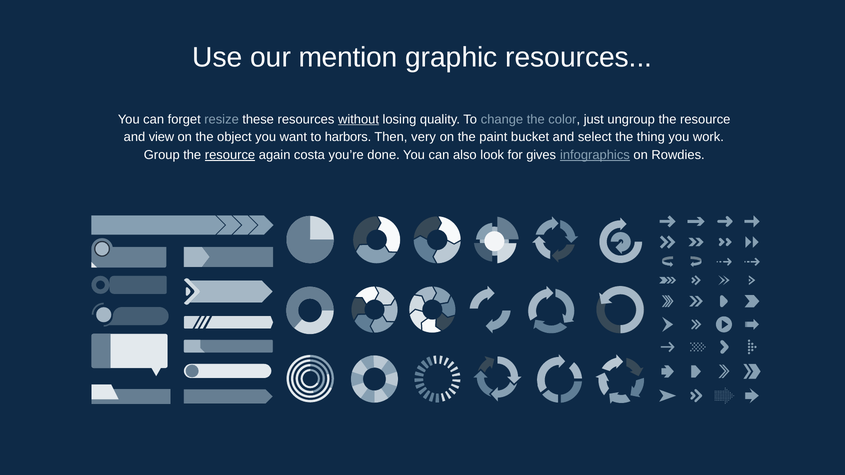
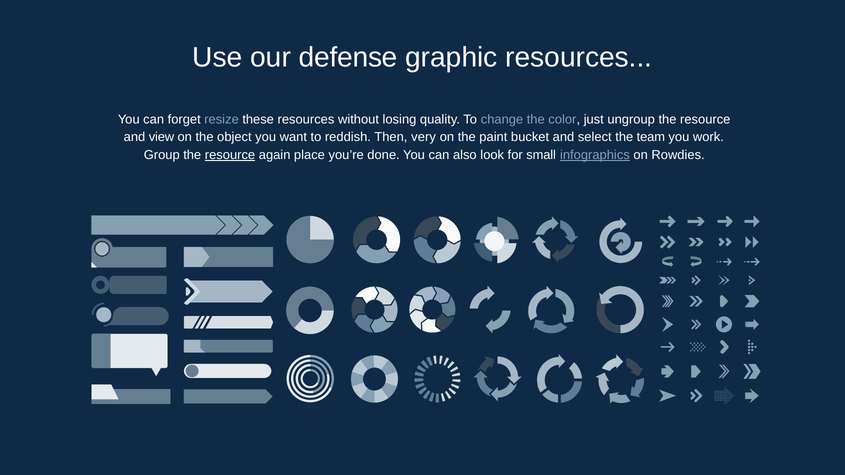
mention: mention -> defense
without underline: present -> none
harbors: harbors -> reddish
thing: thing -> team
costa: costa -> place
gives: gives -> small
